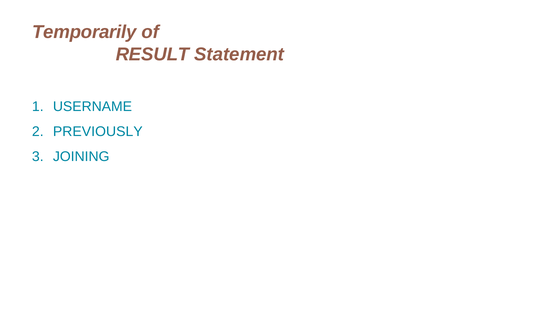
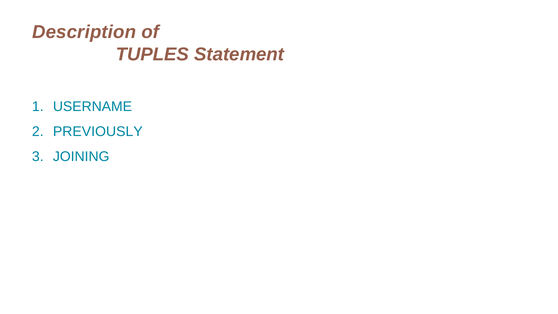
Temporarily: Temporarily -> Description
RESULT: RESULT -> TUPLES
